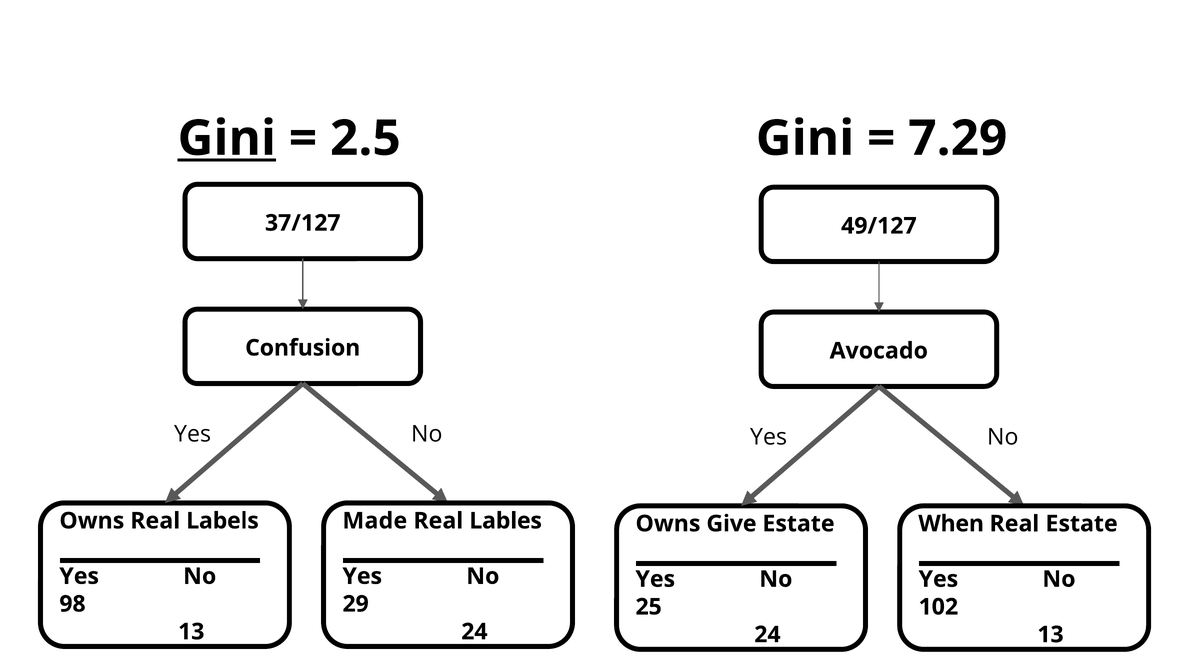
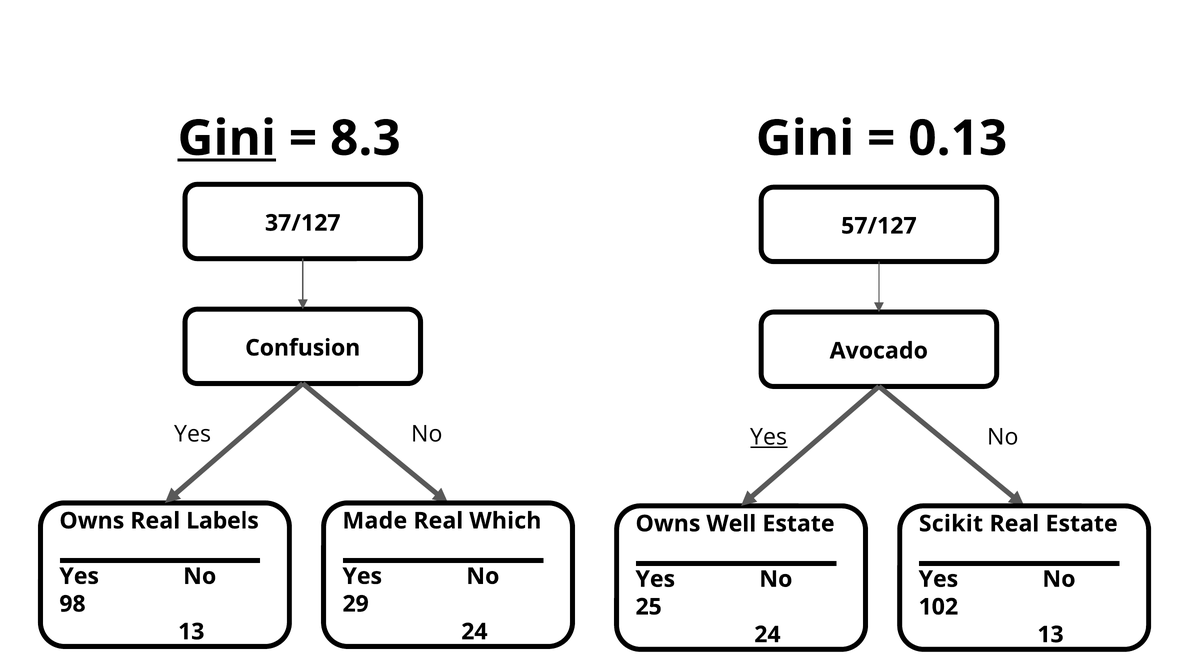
2.5: 2.5 -> 8.3
7.29: 7.29 -> 0.13
49/127: 49/127 -> 57/127
Yes at (769, 437) underline: none -> present
Lables: Lables -> Which
Give: Give -> Well
When: When -> Scikit
